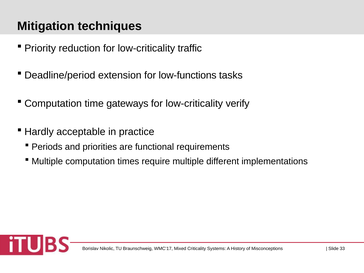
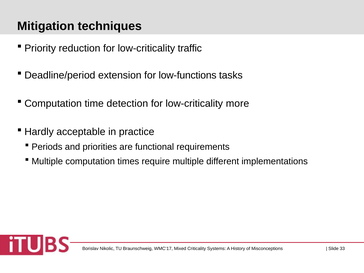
gateways: gateways -> detection
verify: verify -> more
